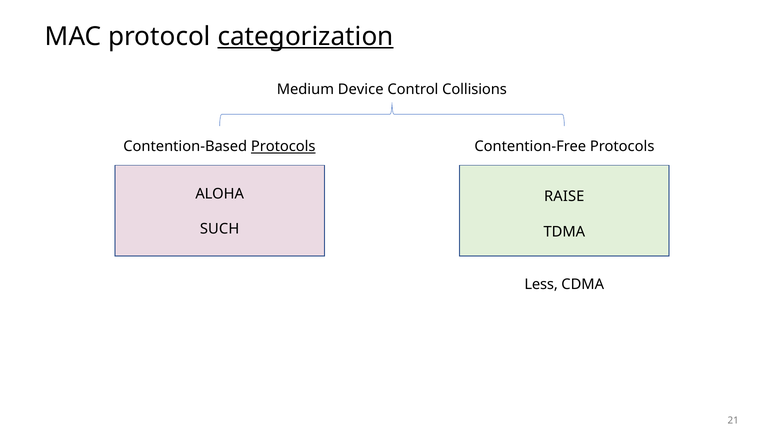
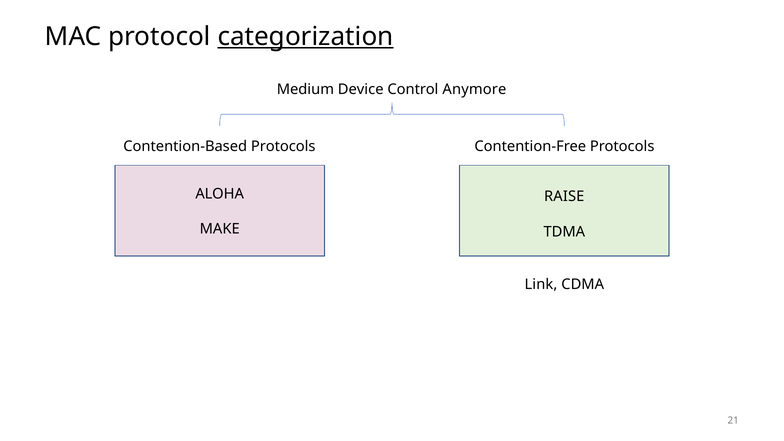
Collisions: Collisions -> Anymore
Protocols at (283, 147) underline: present -> none
SUCH: SUCH -> MAKE
Less: Less -> Link
